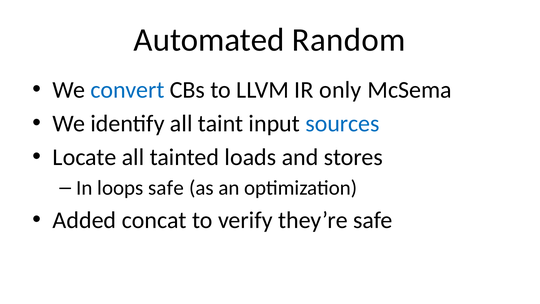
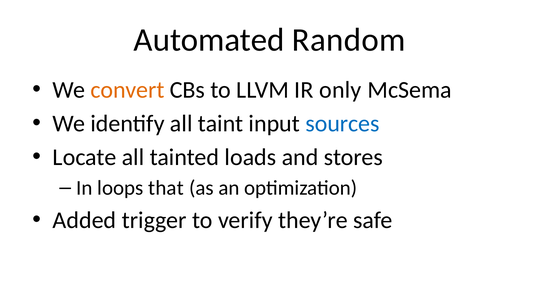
convert colour: blue -> orange
loops safe: safe -> that
concat: concat -> trigger
